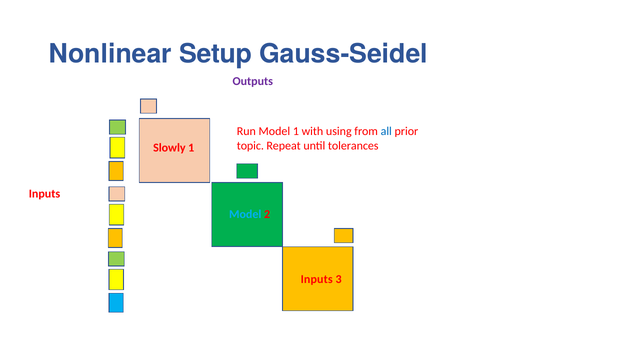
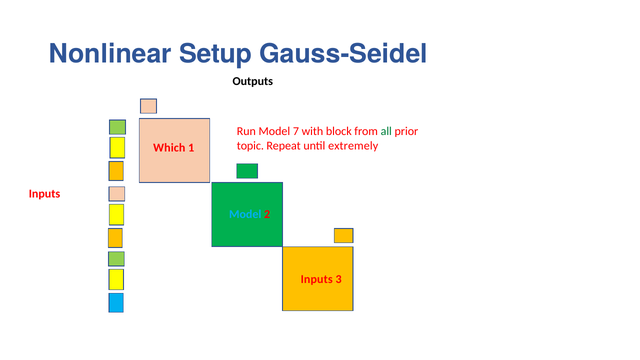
Outputs colour: purple -> black
Model 1: 1 -> 7
using: using -> block
all colour: blue -> green
tolerances: tolerances -> extremely
Slowly: Slowly -> Which
